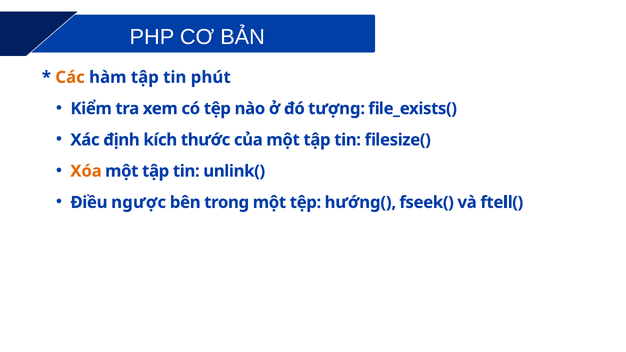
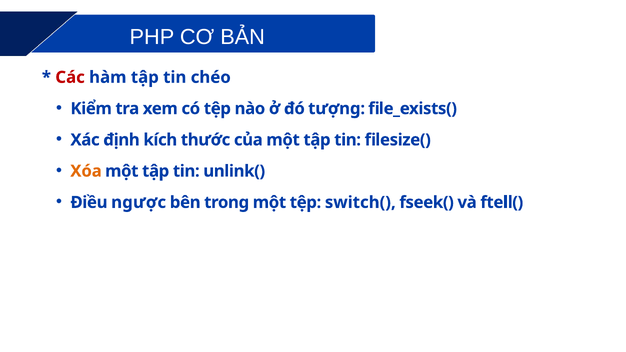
Các colour: orange -> red
phút: phút -> chéo
hướng(: hướng( -> switch(
